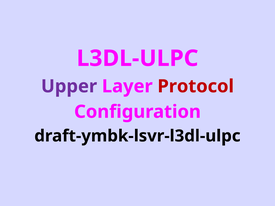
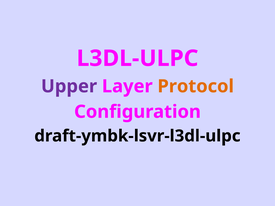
Protocol colour: red -> orange
